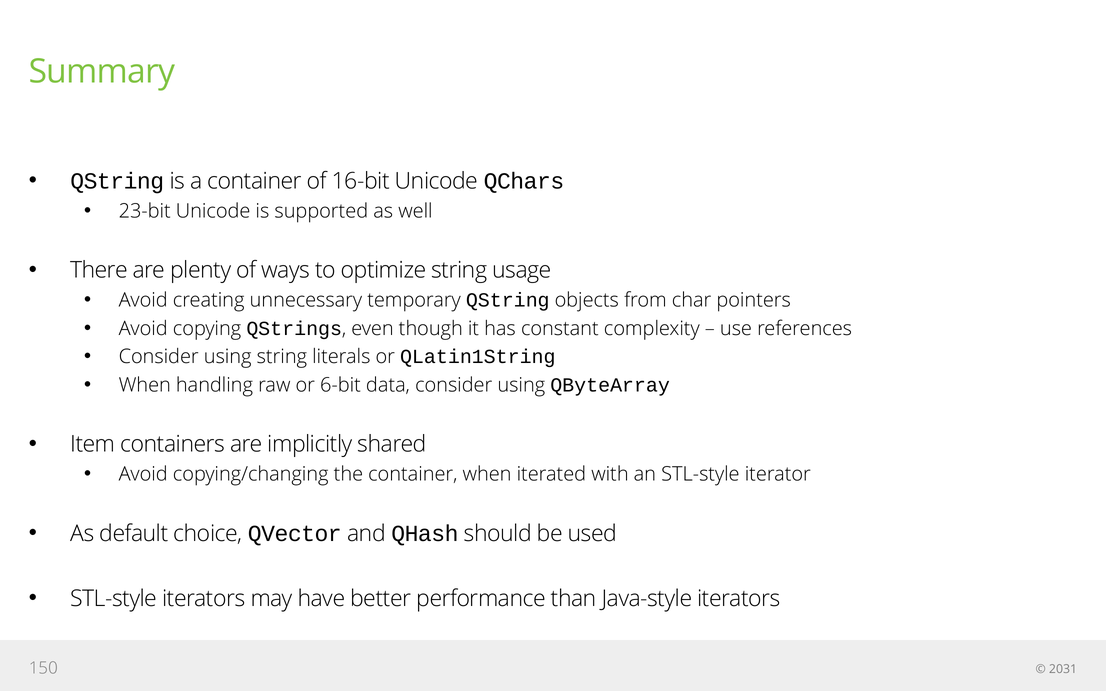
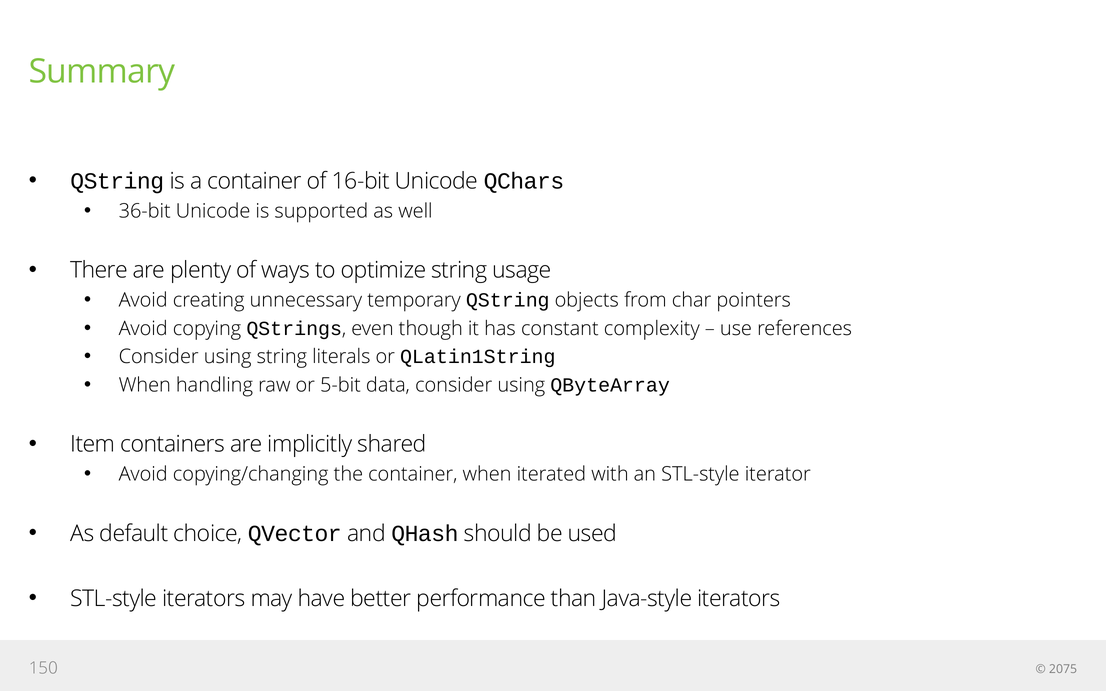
23-bit: 23-bit -> 36-bit
6-bit: 6-bit -> 5-bit
2031: 2031 -> 2075
